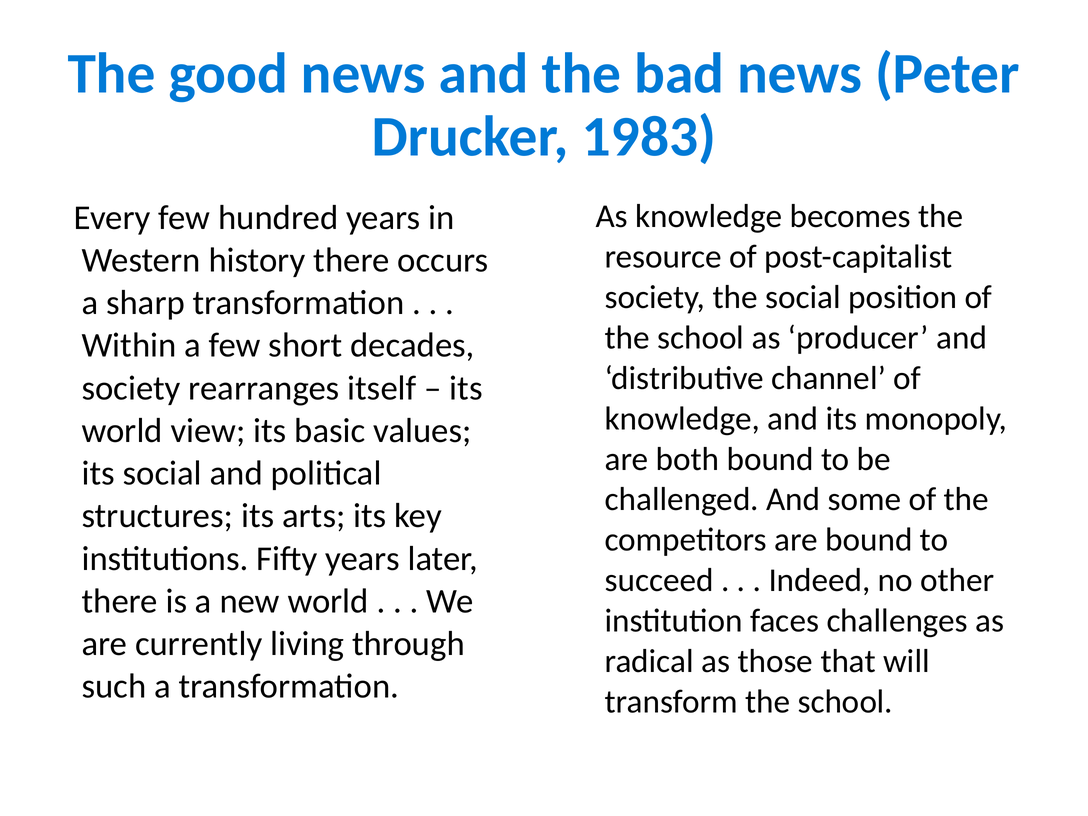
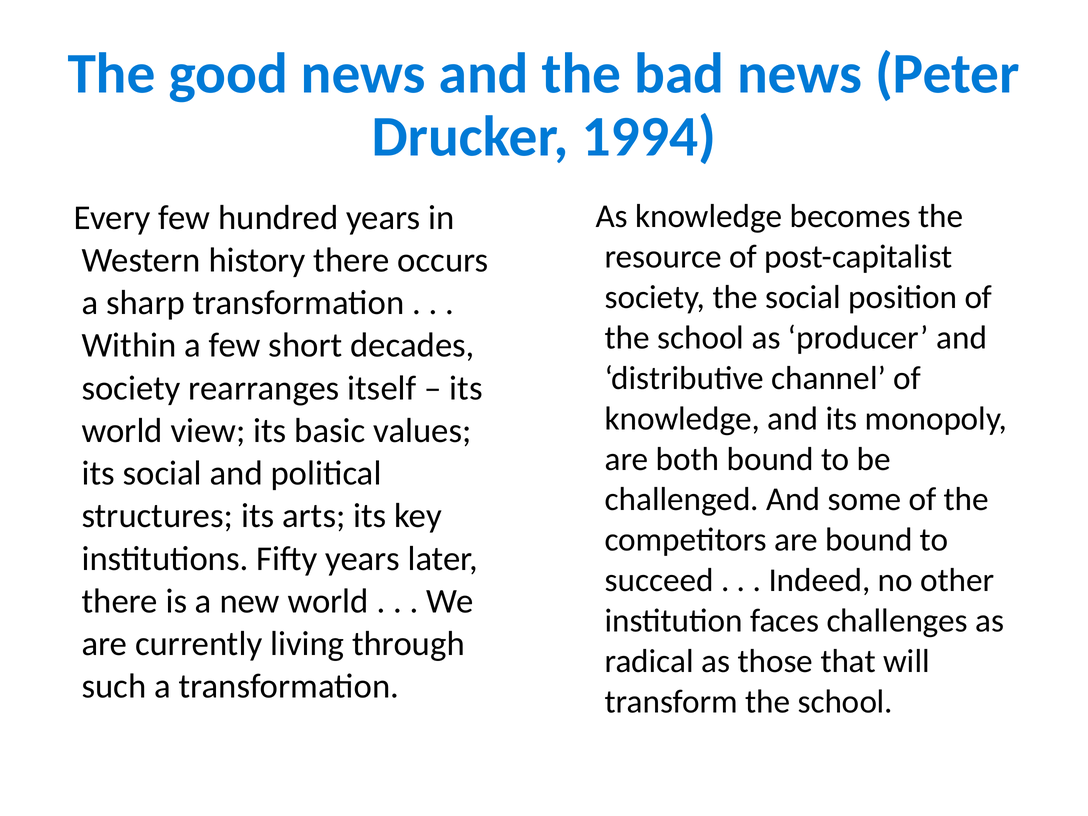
1983: 1983 -> 1994
